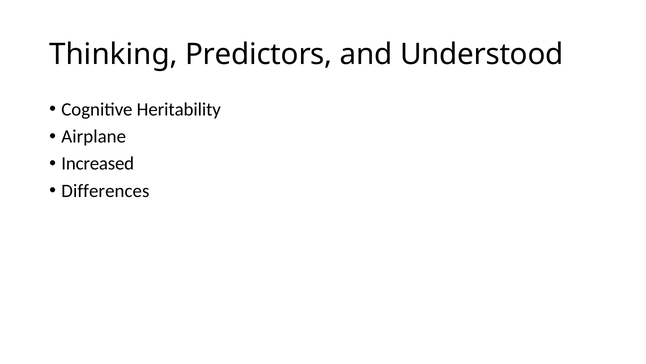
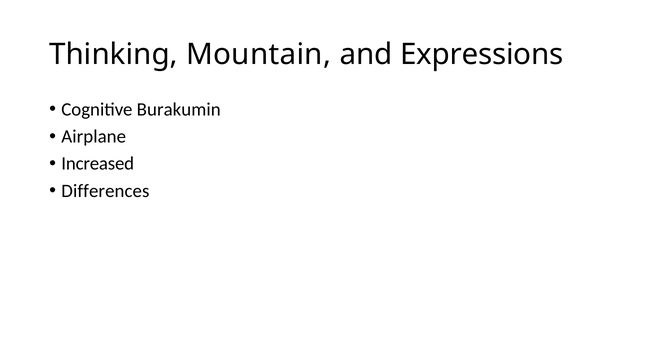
Predictors: Predictors -> Mountain
Understood: Understood -> Expressions
Heritability: Heritability -> Burakumin
